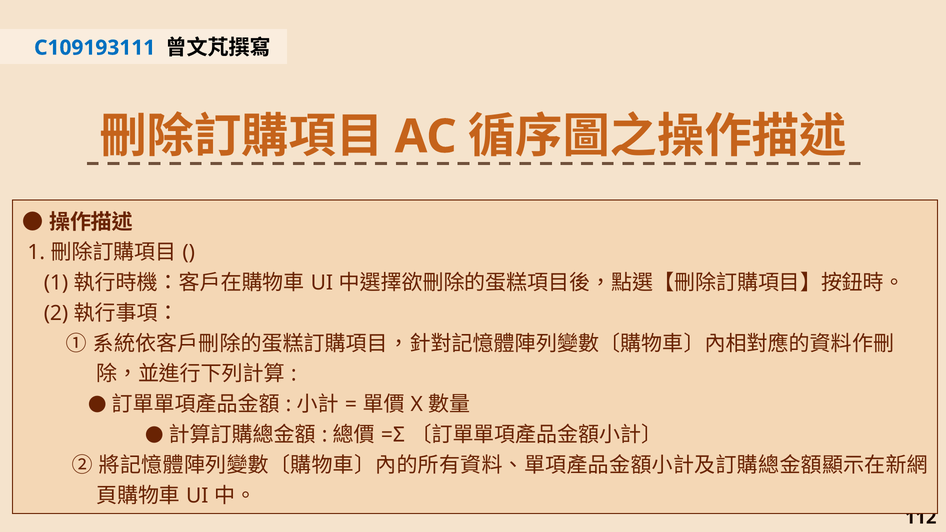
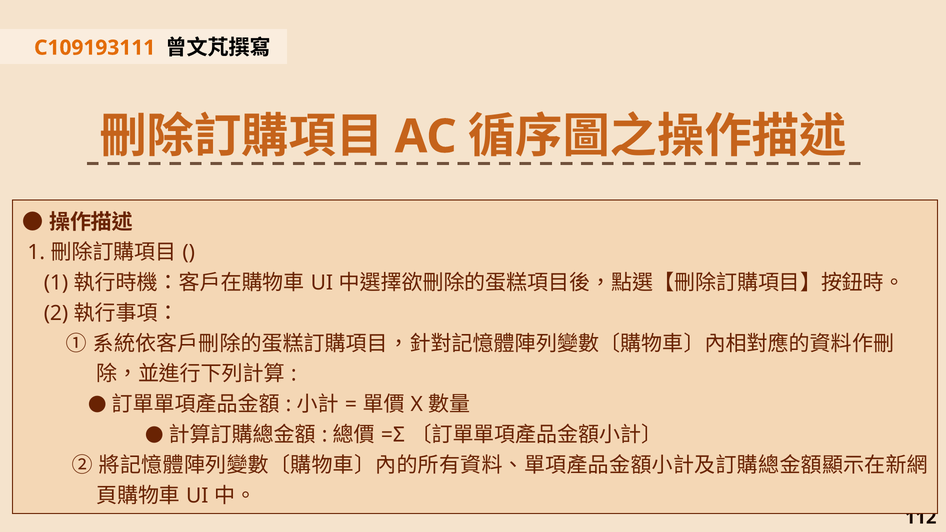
C109193111 colour: blue -> orange
